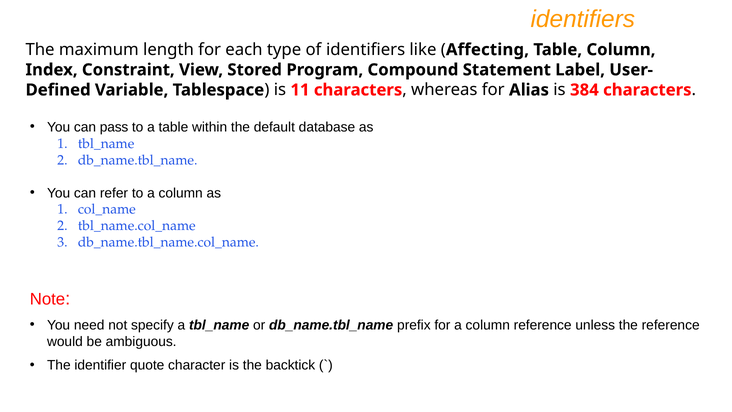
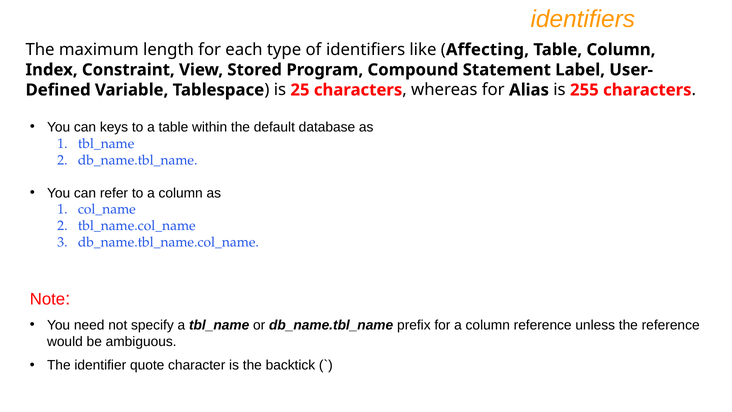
11: 11 -> 25
384: 384 -> 255
pass: pass -> keys
